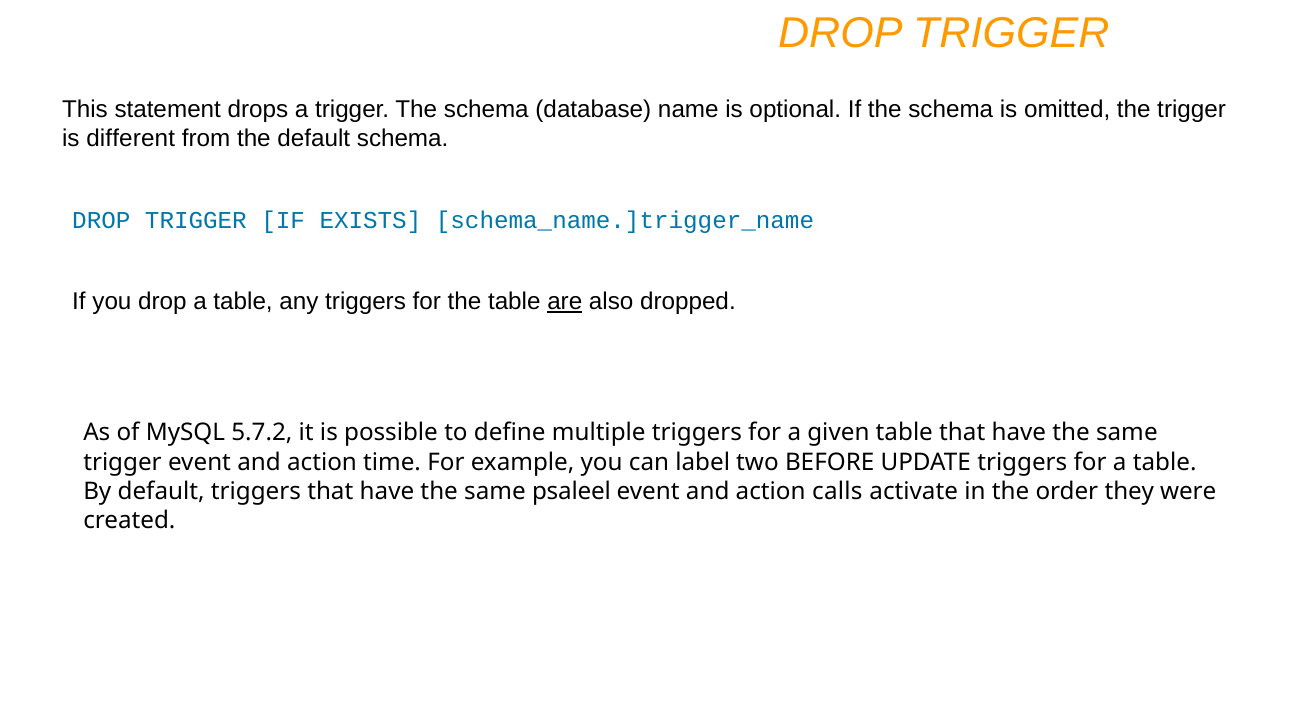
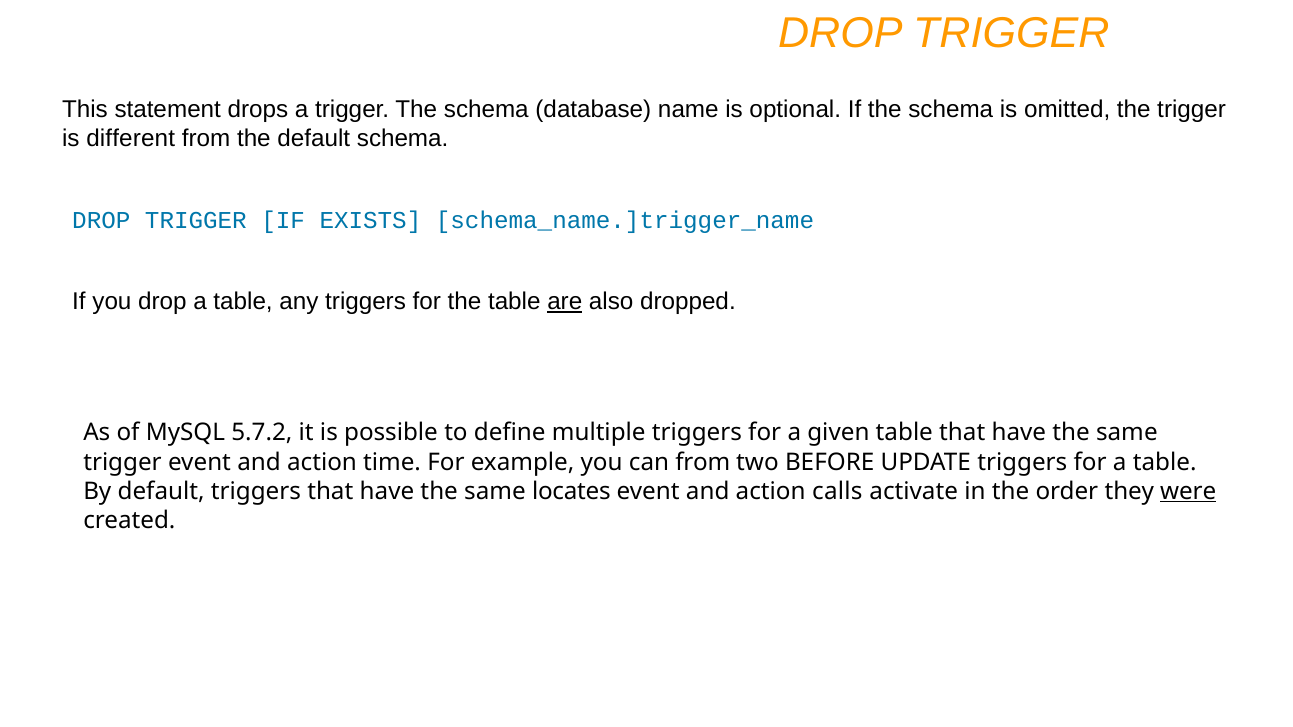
can label: label -> from
psaleel: psaleel -> locates
were underline: none -> present
